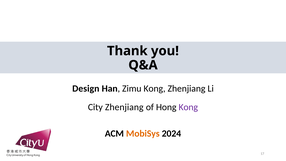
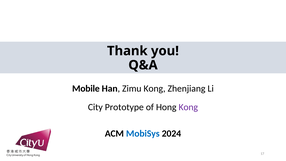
Design: Design -> Mobile
City Zhenjiang: Zhenjiang -> Prototype
MobiSys colour: orange -> blue
